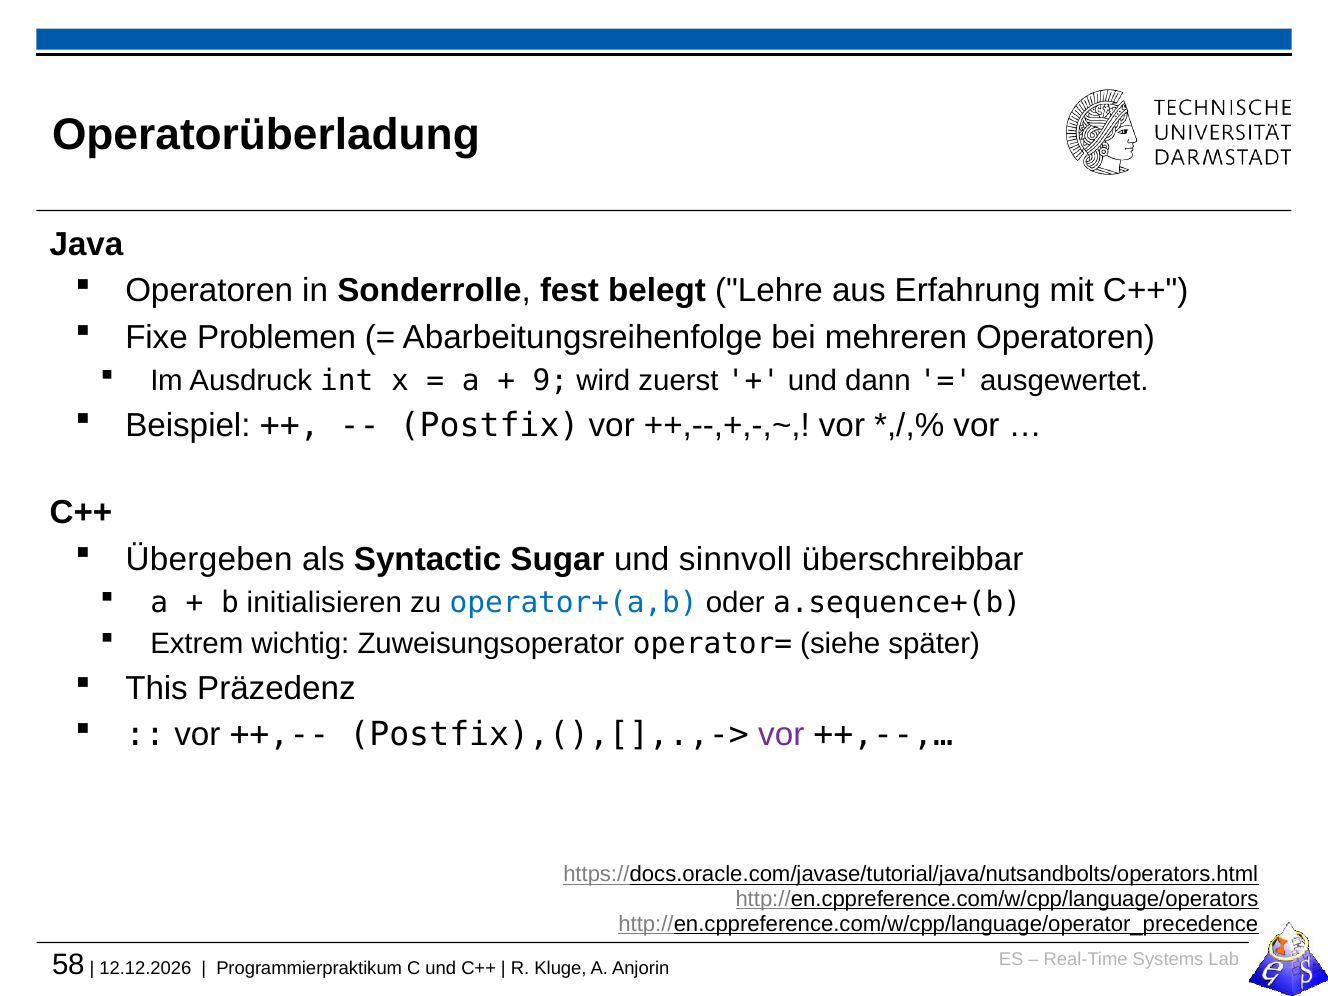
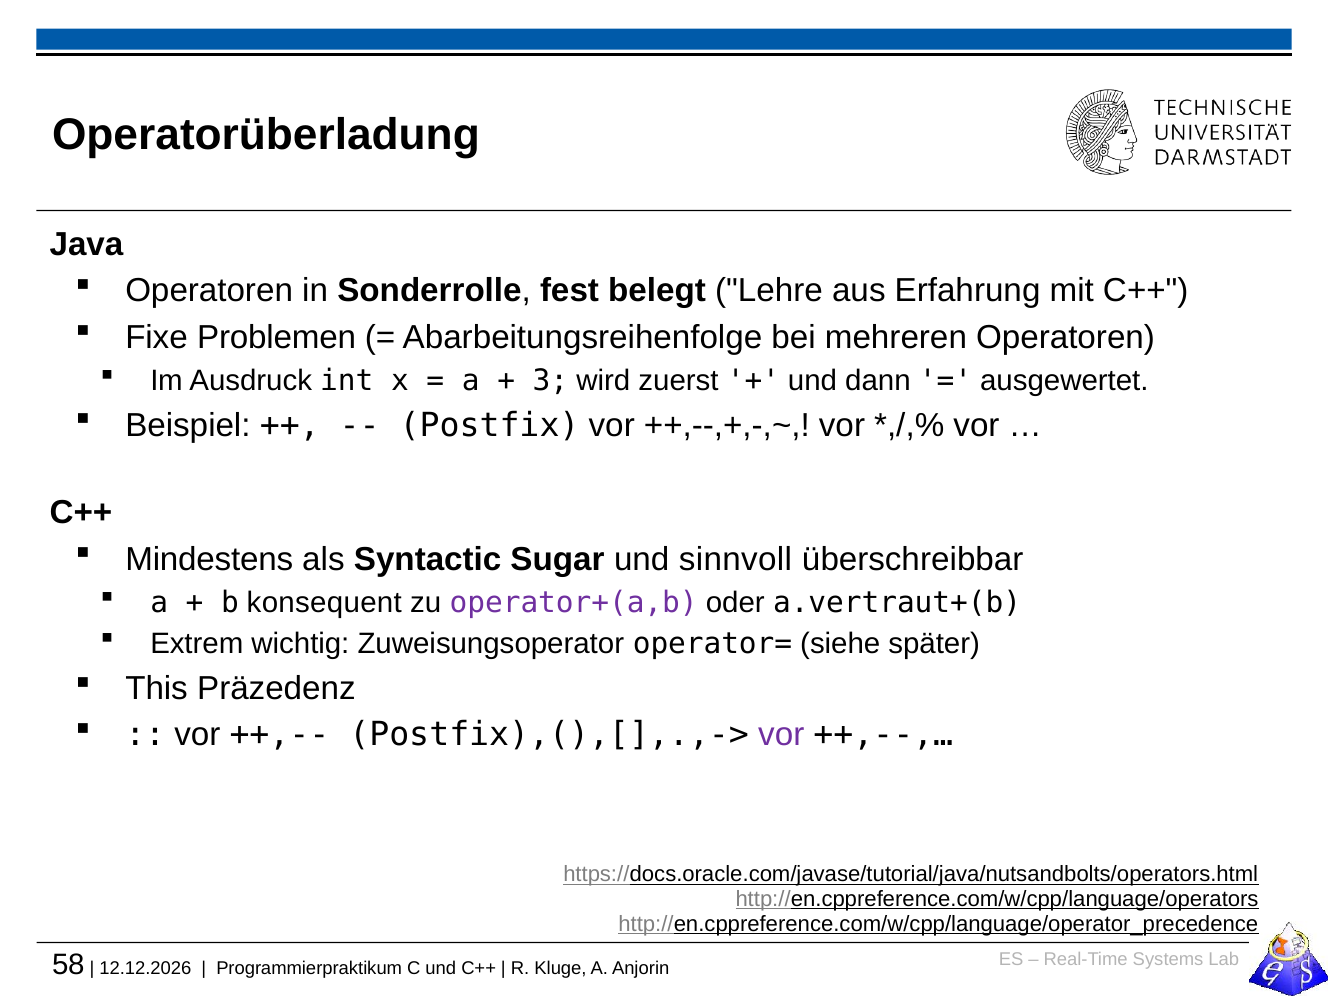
9: 9 -> 3
Übergeben: Übergeben -> Mindestens
initialisieren: initialisieren -> konsequent
operator+(a,b colour: blue -> purple
a.sequence+(b: a.sequence+(b -> a.vertraut+(b
